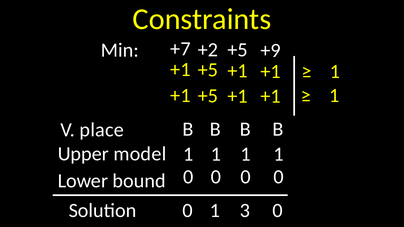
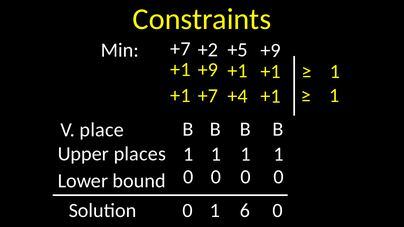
+5 at (208, 70): +5 -> +9
+5 at (208, 96): +5 -> +7
+1 at (238, 96): +1 -> +4
model: model -> places
3: 3 -> 6
